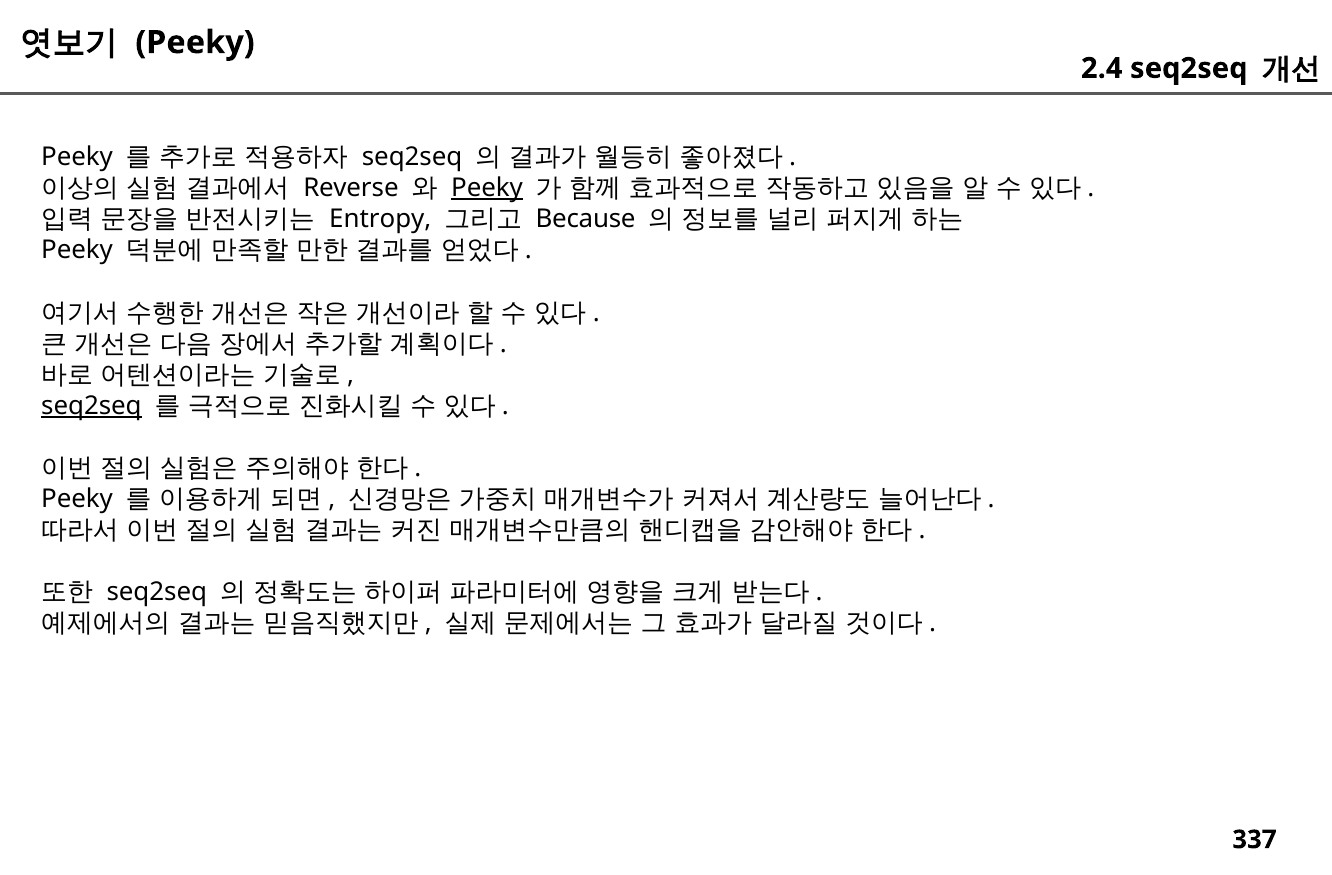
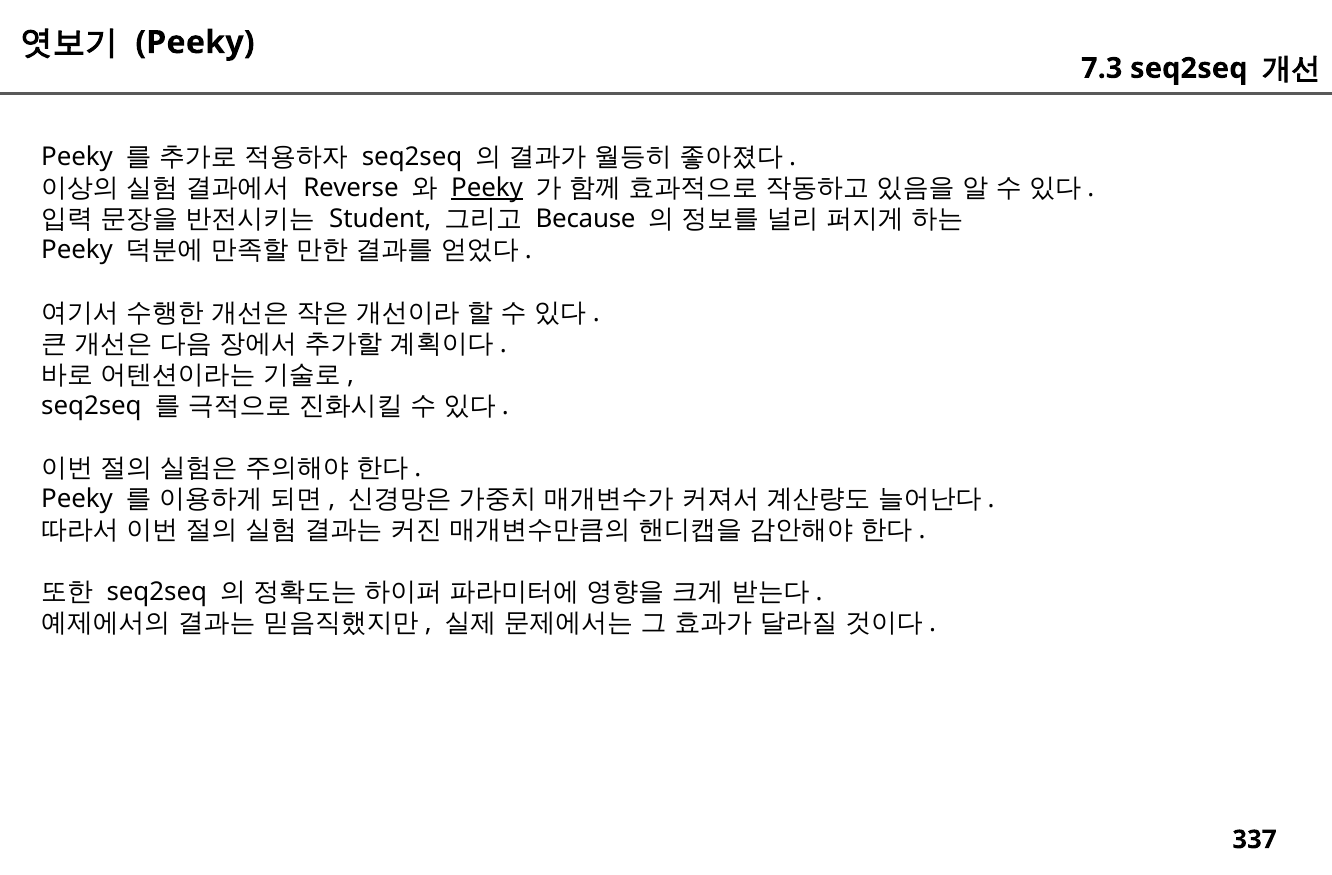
2.4: 2.4 -> 7.3
Entropy: Entropy -> Student
seq2seq at (91, 406) underline: present -> none
